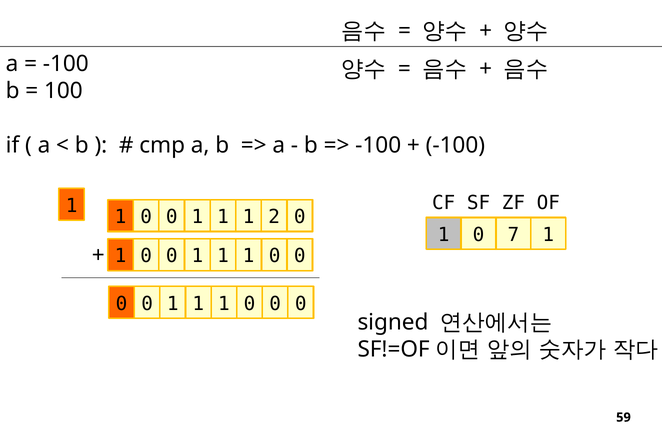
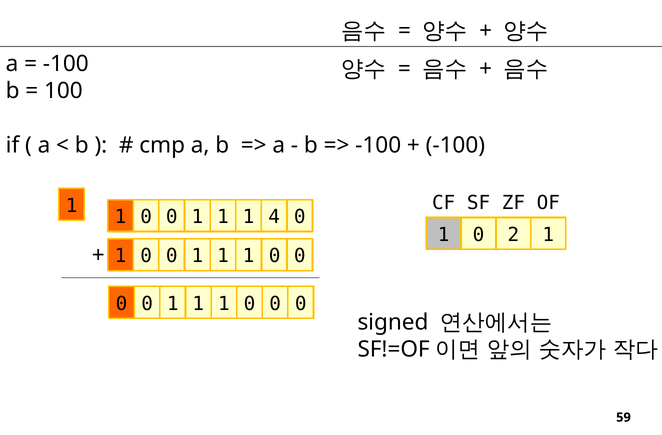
2: 2 -> 4
7: 7 -> 2
